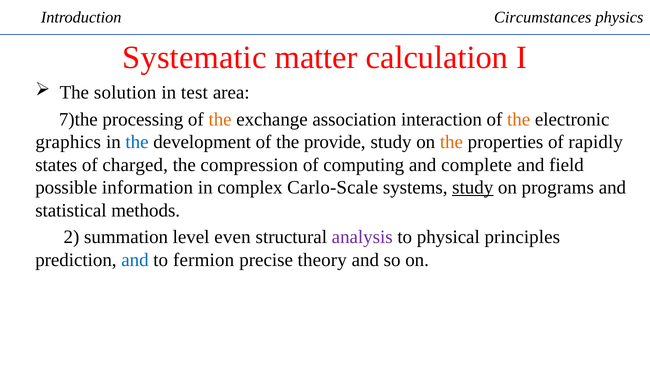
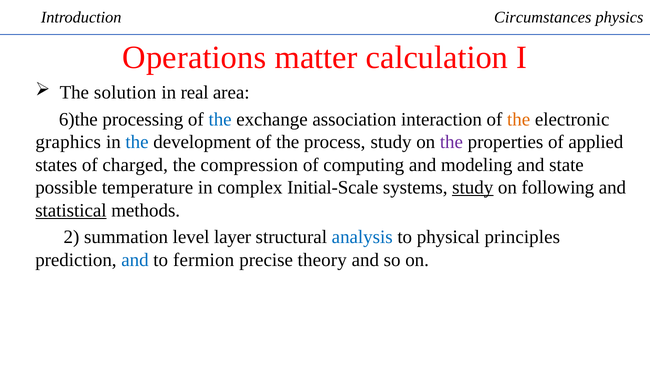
Systematic: Systematic -> Operations
test: test -> real
7)the: 7)the -> 6)the
the at (220, 120) colour: orange -> blue
provide: provide -> process
the at (451, 142) colour: orange -> purple
rapidly: rapidly -> applied
complete: complete -> modeling
field: field -> state
information: information -> temperature
Carlo-Scale: Carlo-Scale -> Initial-Scale
programs: programs -> following
statistical underline: none -> present
even: even -> layer
analysis colour: purple -> blue
